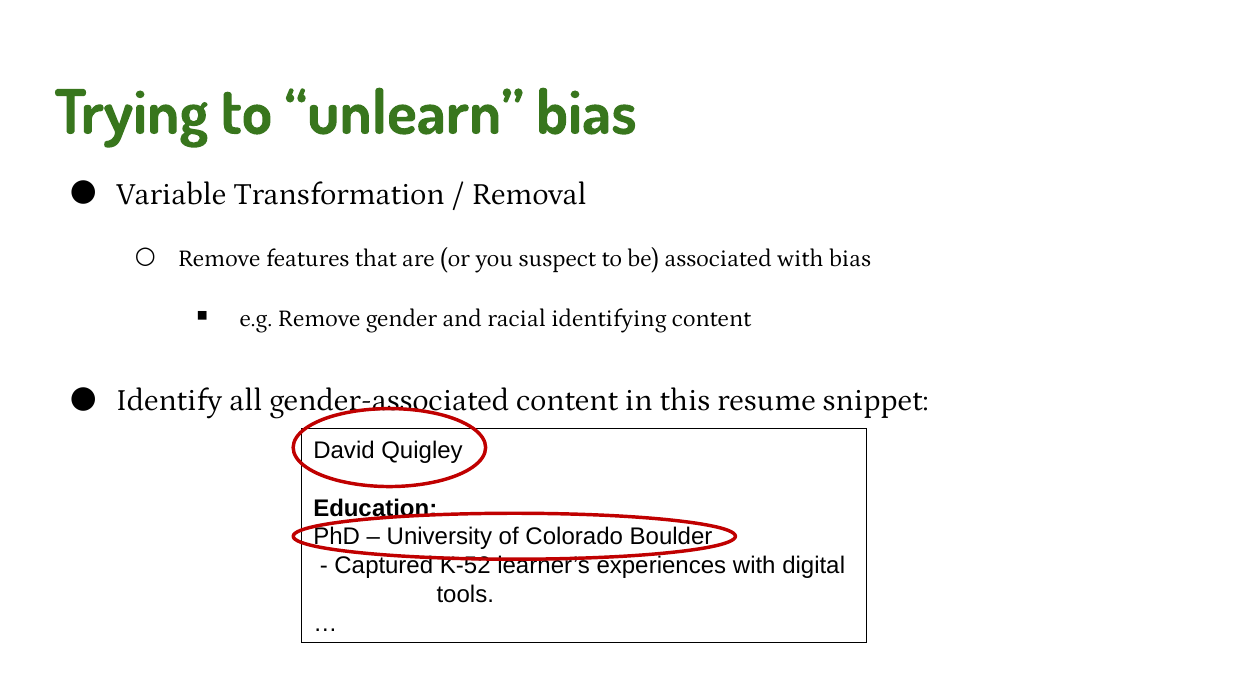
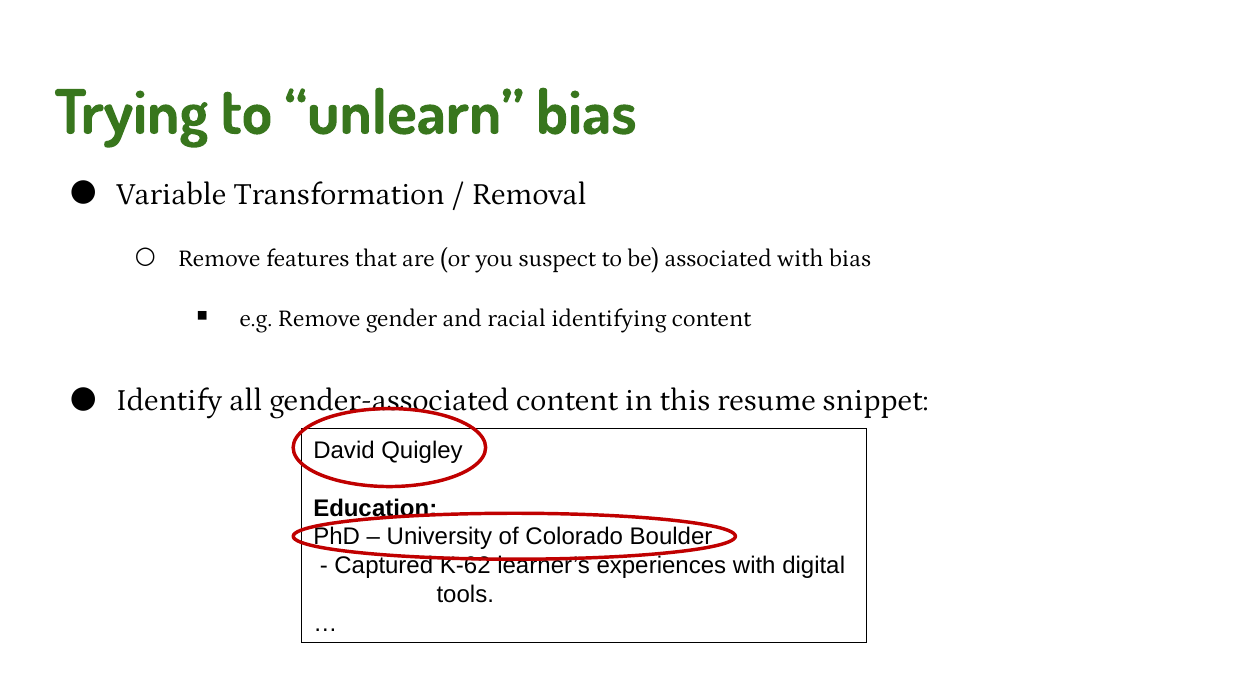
K-52: K-52 -> K-62
